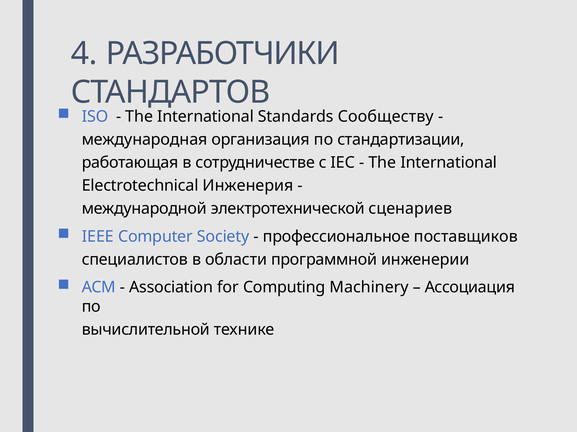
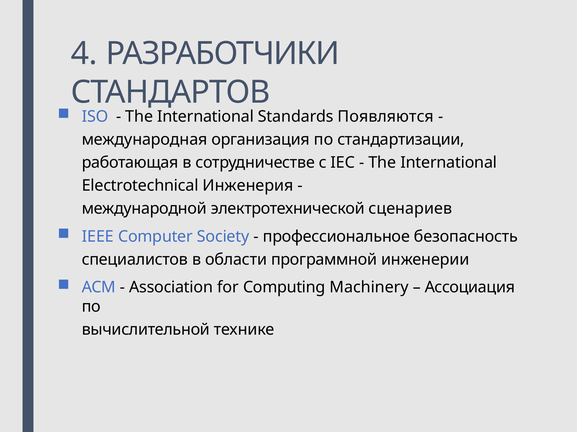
Сообществу: Сообществу -> Появляются
поставщиков: поставщиков -> безопасность
